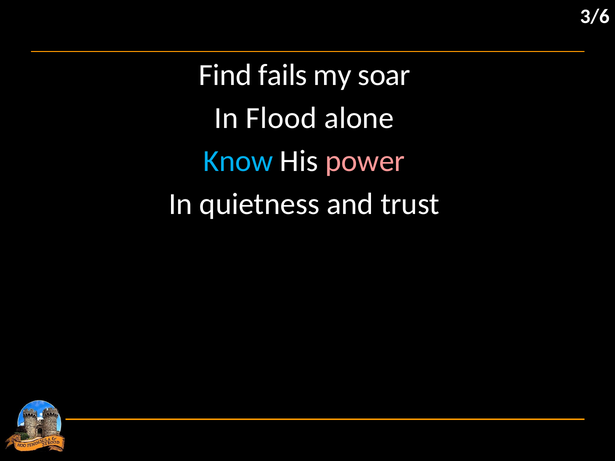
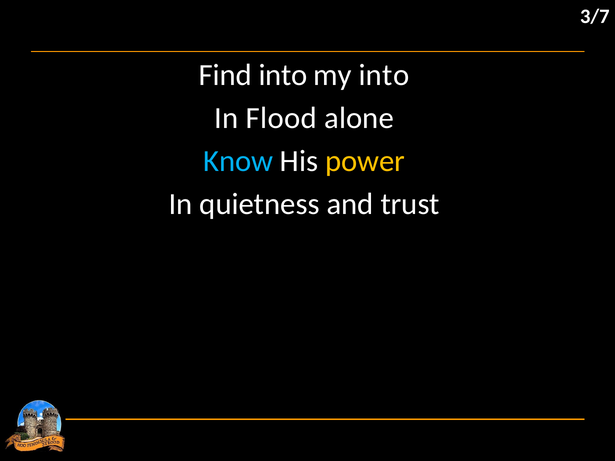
3/6: 3/6 -> 3/7
Find fails: fails -> into
my soar: soar -> into
power colour: pink -> yellow
